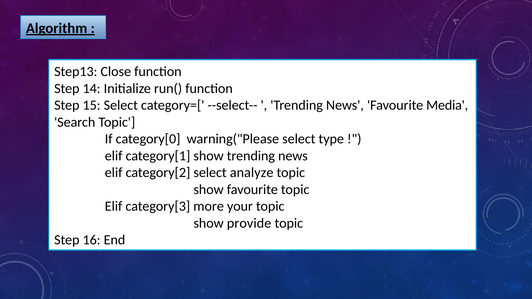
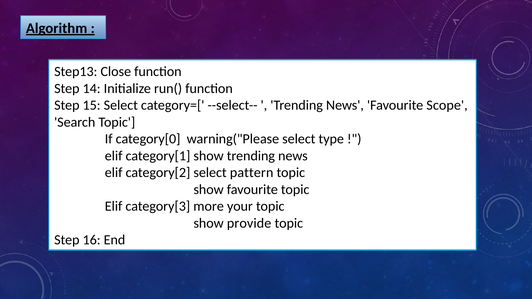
Media: Media -> Scope
analyze: analyze -> pattern
